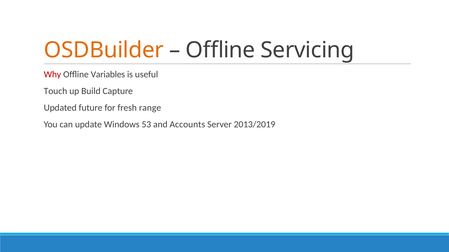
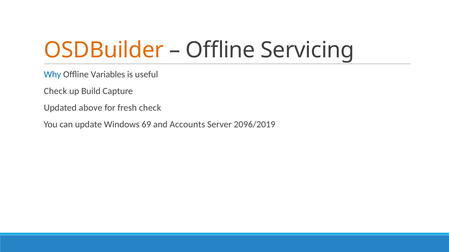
Why colour: red -> blue
Touch at (55, 91): Touch -> Check
future: future -> above
fresh range: range -> check
53: 53 -> 69
2013/2019: 2013/2019 -> 2096/2019
